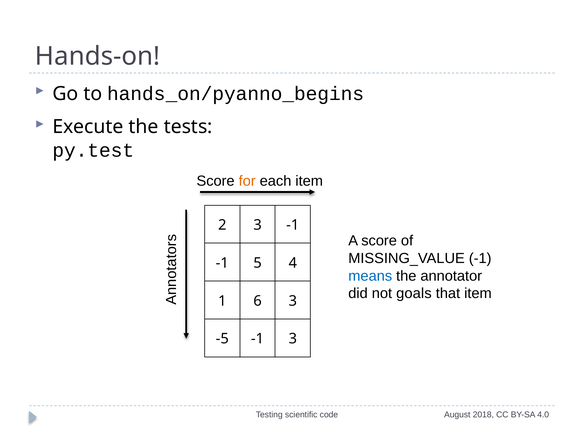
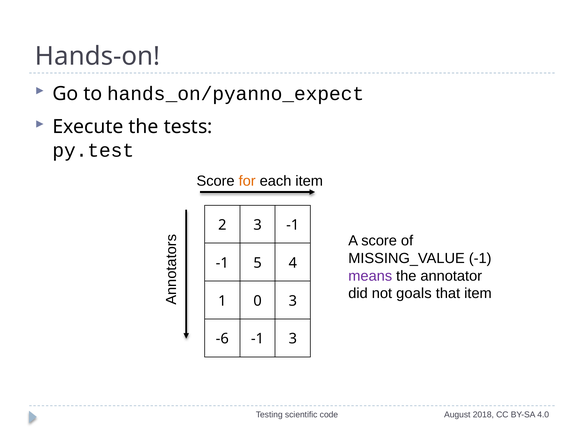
hands_on/pyanno_begins: hands_on/pyanno_begins -> hands_on/pyanno_expect
means colour: blue -> purple
6: 6 -> 0
-5: -5 -> -6
